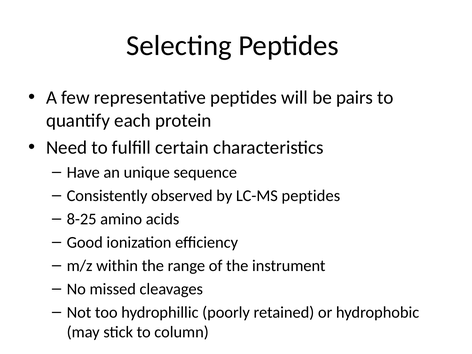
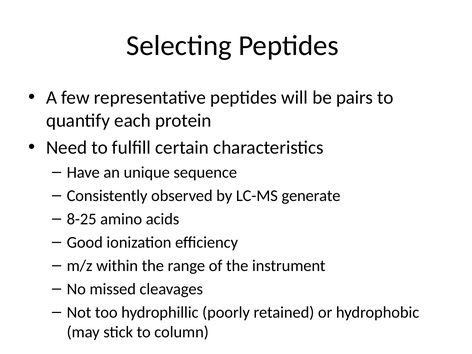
LC-MS peptides: peptides -> generate
